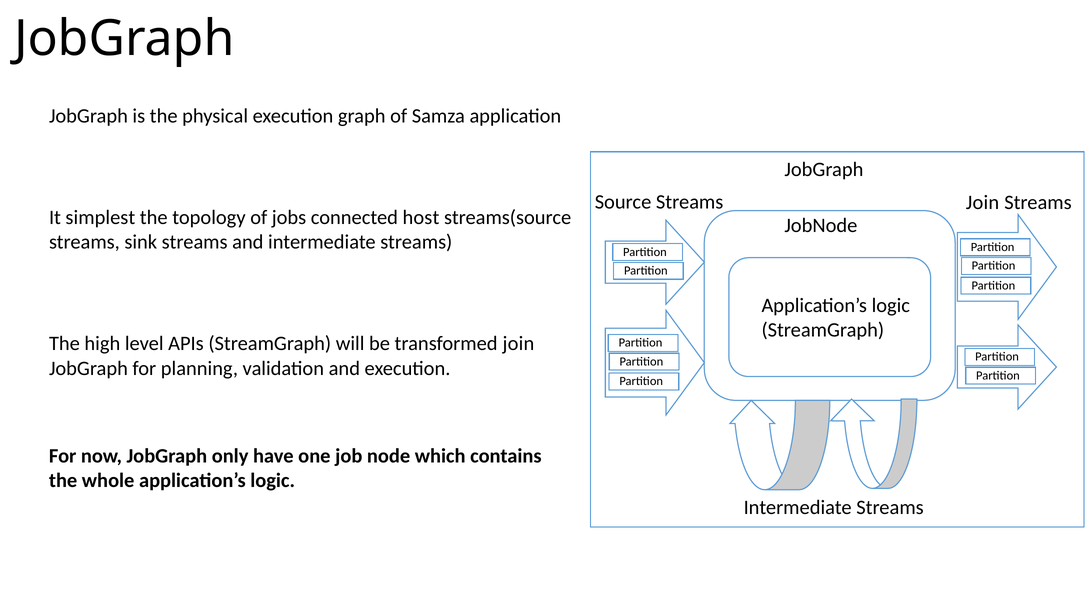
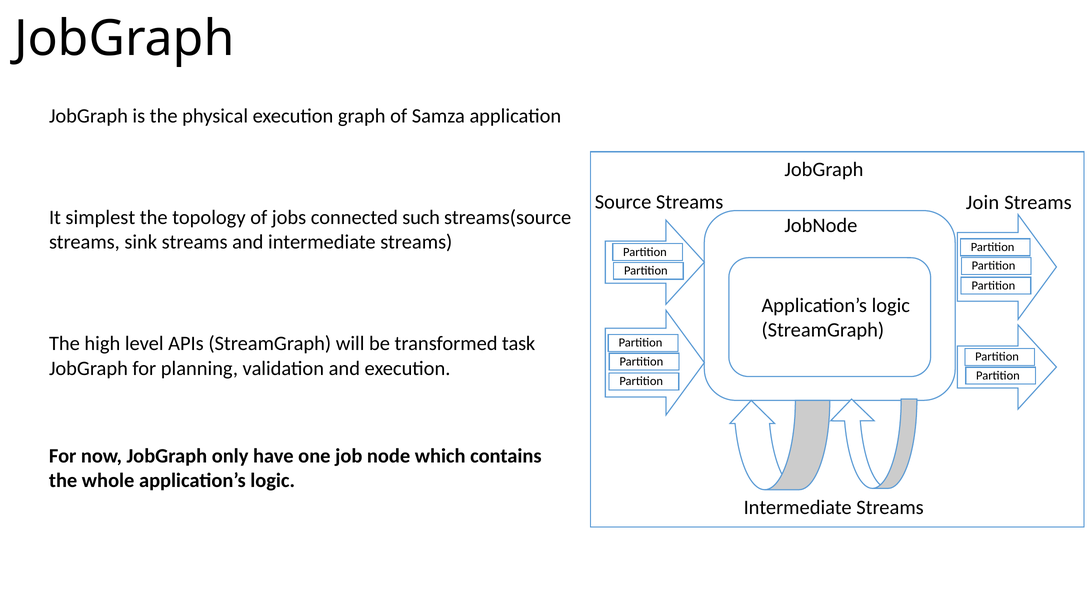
host: host -> such
transformed join: join -> task
